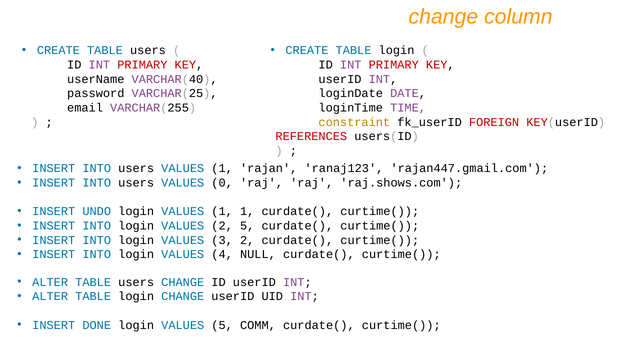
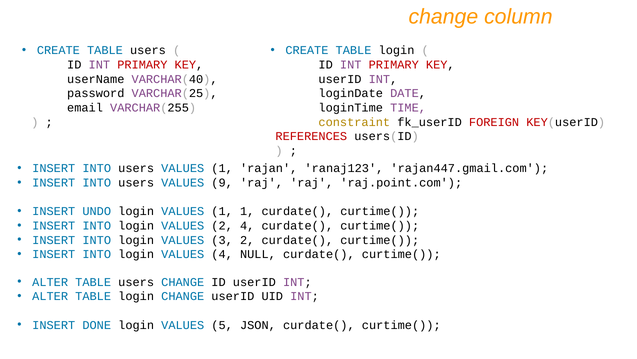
0: 0 -> 9
raj.shows.com: raj.shows.com -> raj.point.com
2 5: 5 -> 4
COMM: COMM -> JSON
